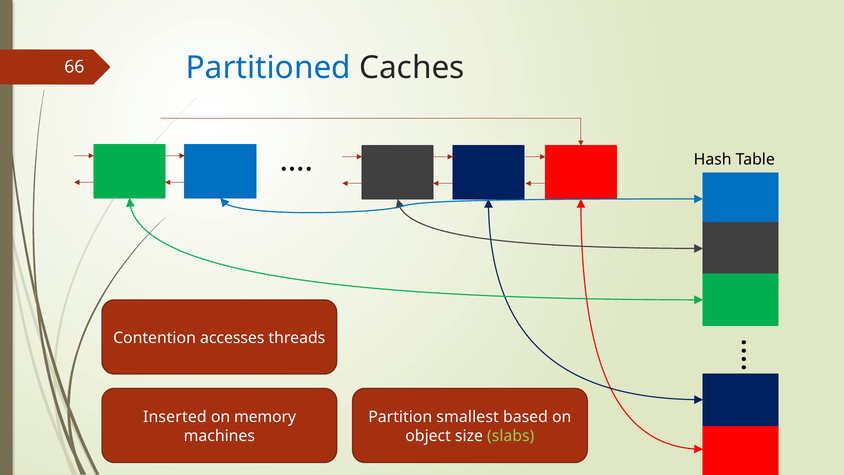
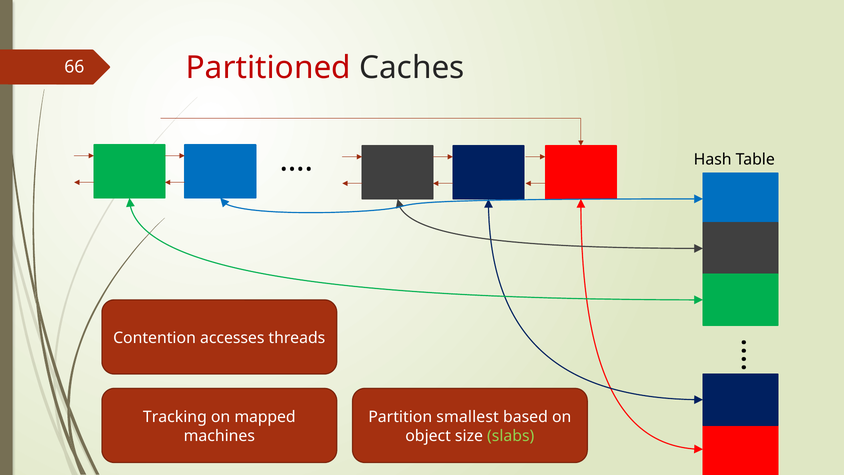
Partitioned colour: blue -> red
Inserted: Inserted -> Tracking
memory: memory -> mapped
